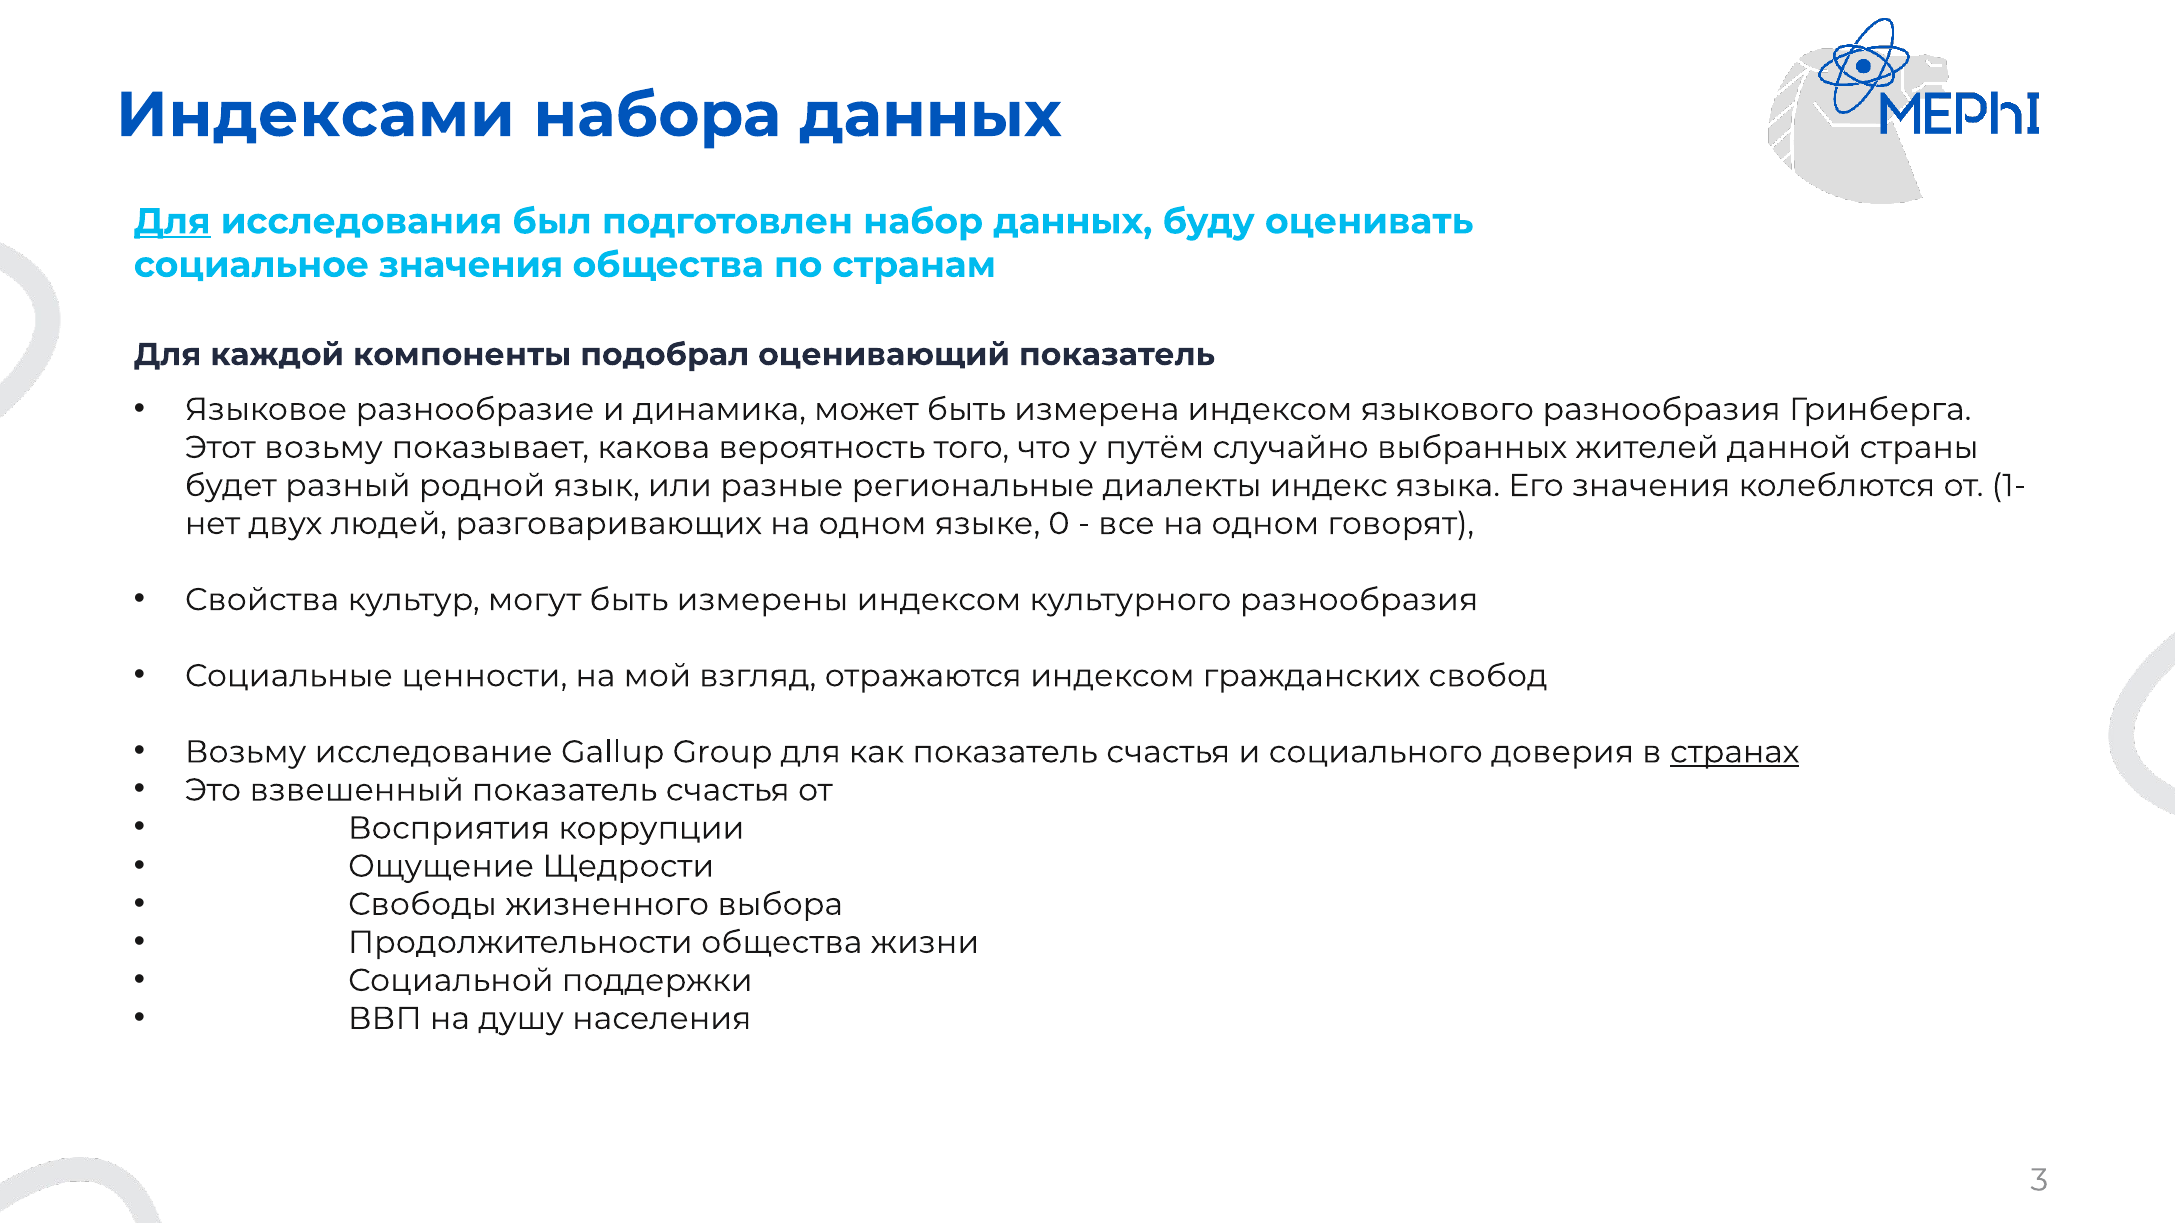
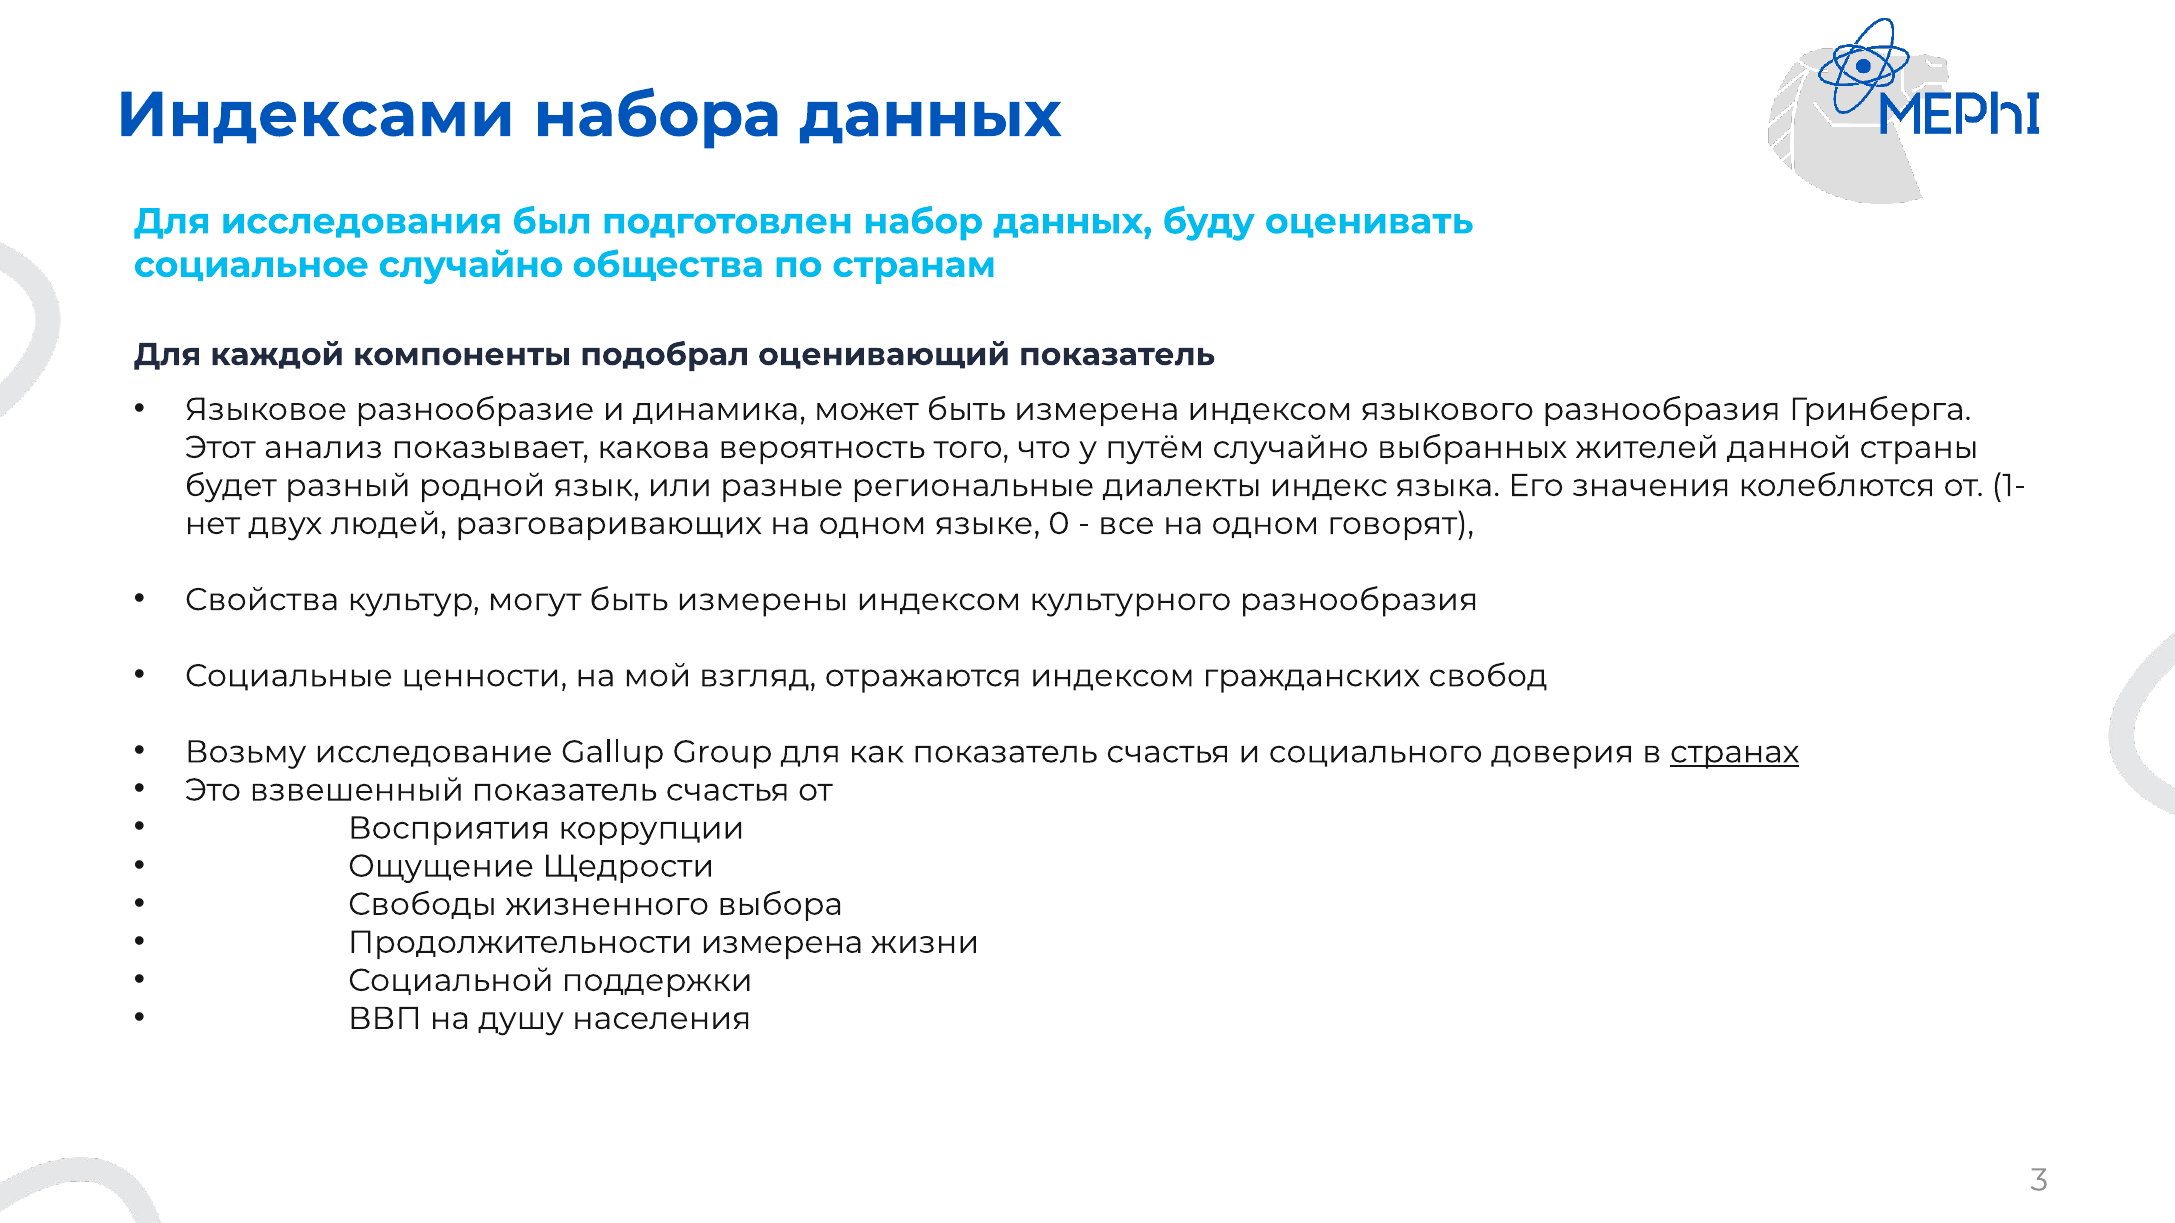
Для at (172, 222) underline: present -> none
социальное значения: значения -> случайно
Этот возьму: возьму -> анализ
Продолжительности общества: общества -> измерена
